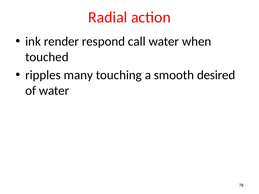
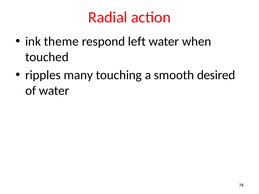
render: render -> theme
call: call -> left
